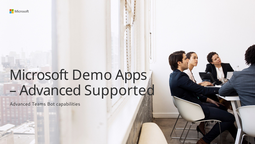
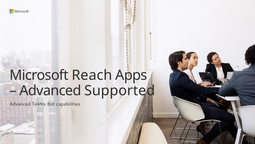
Demo: Demo -> Reach
